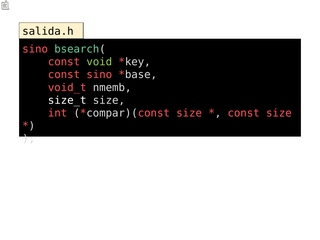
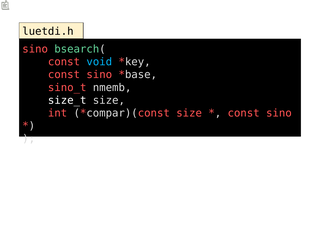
salida.h: salida.h -> luetdi.h
void colour: light green -> light blue
void_t: void_t -> sino_t
size at (279, 113): size -> sino
